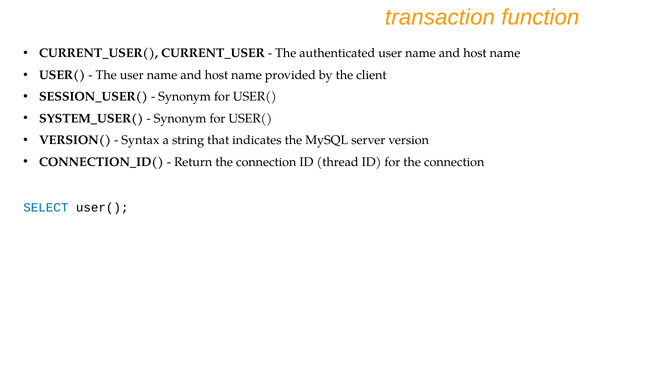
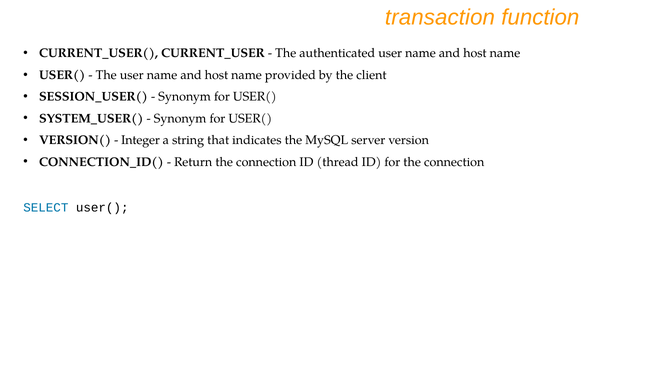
Syntax: Syntax -> Integer
